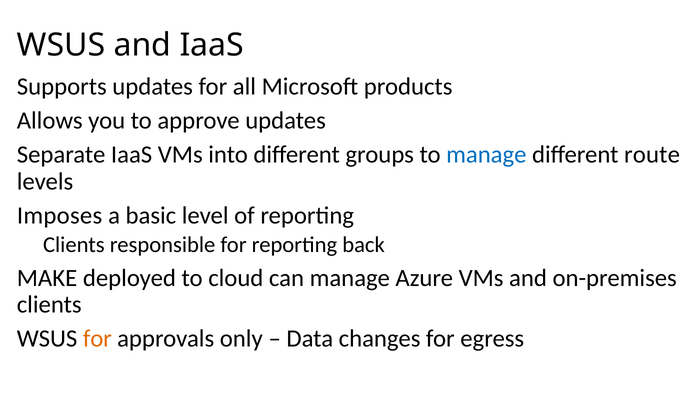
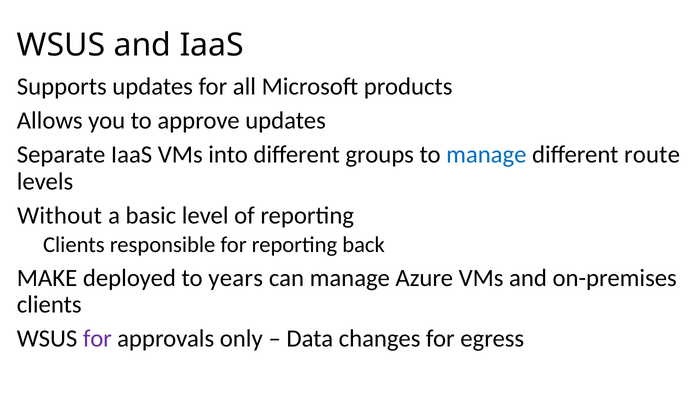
Imposes: Imposes -> Without
cloud: cloud -> years
for at (97, 339) colour: orange -> purple
